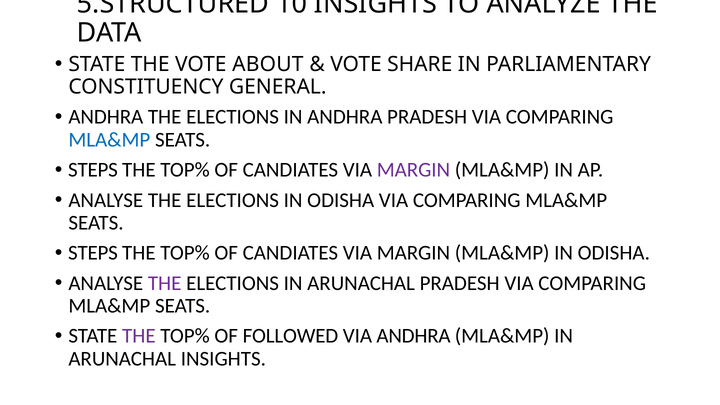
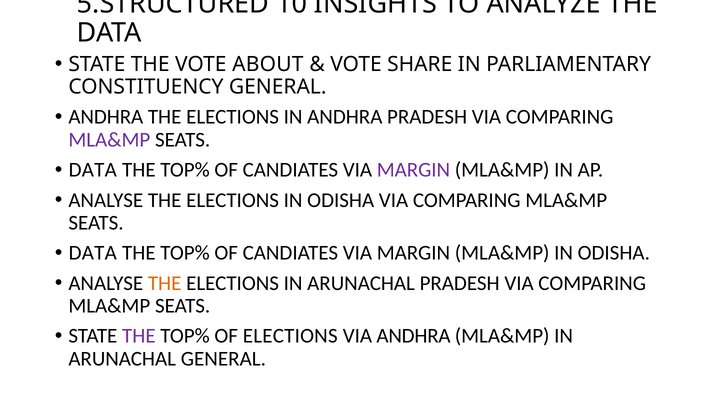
MLA&MP at (109, 140) colour: blue -> purple
STEPS at (93, 170): STEPS -> DATA
STEPS at (93, 253): STEPS -> DATA
THE at (165, 283) colour: purple -> orange
OF FOLLOWED: FOLLOWED -> ELECTIONS
ARUNACHAL INSIGHTS: INSIGHTS -> GENERAL
